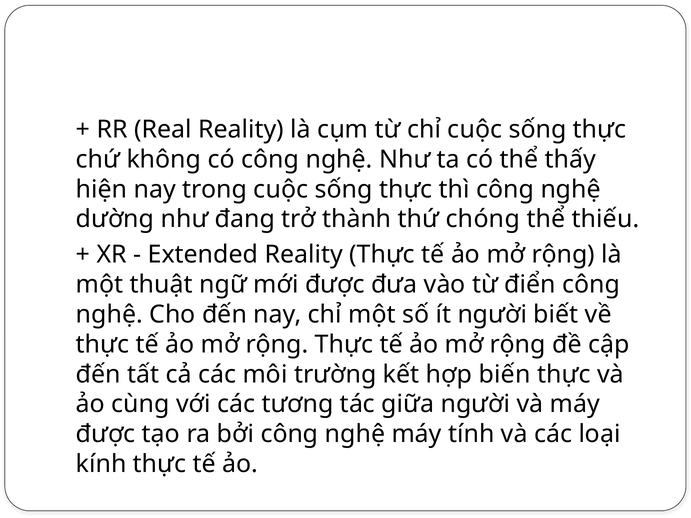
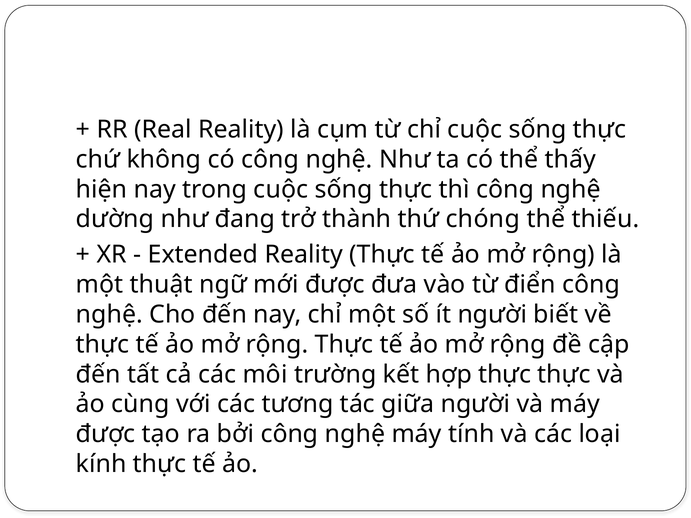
hợp biến: biến -> thực
